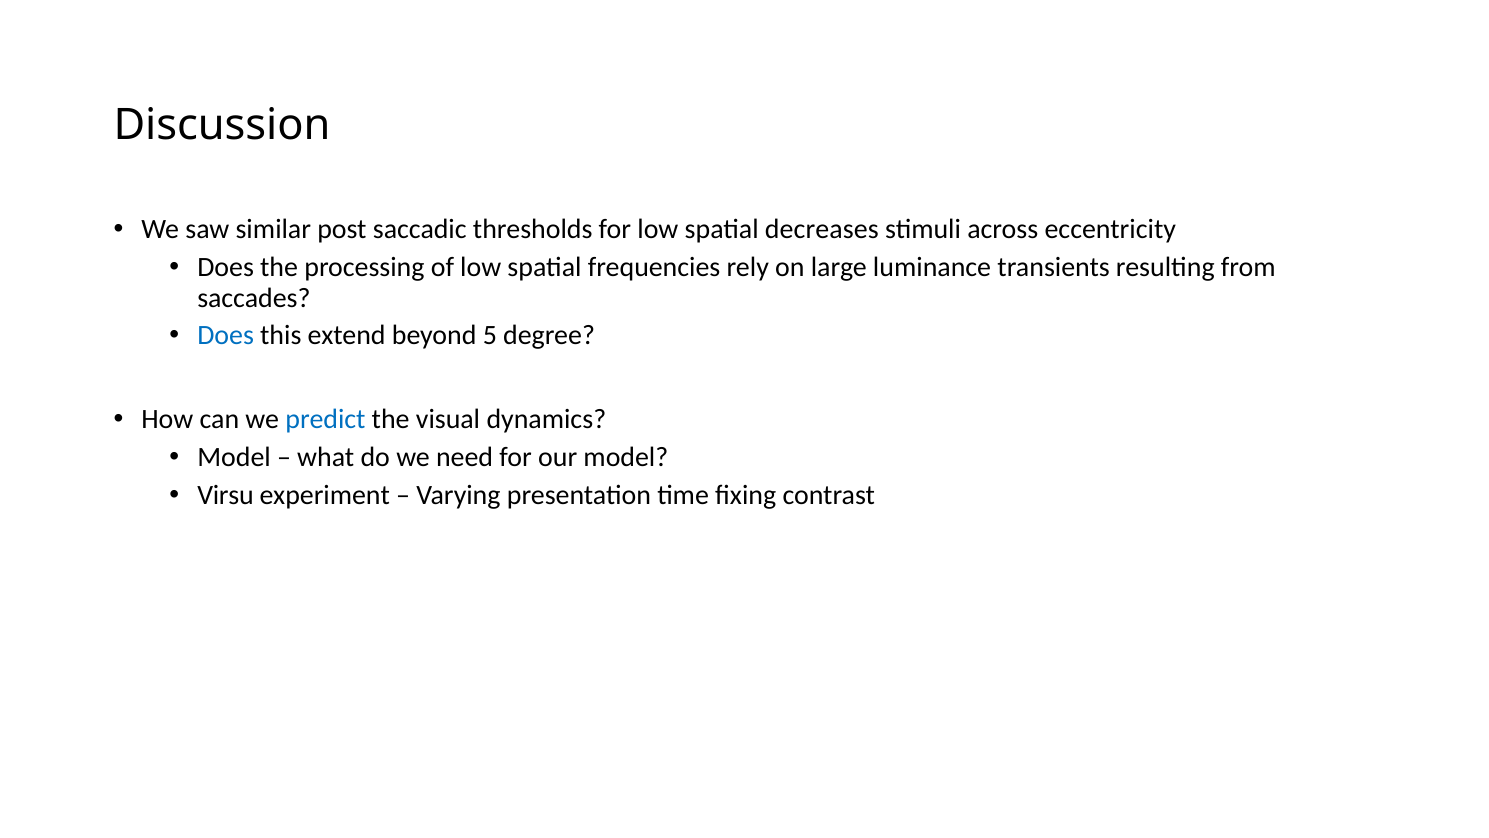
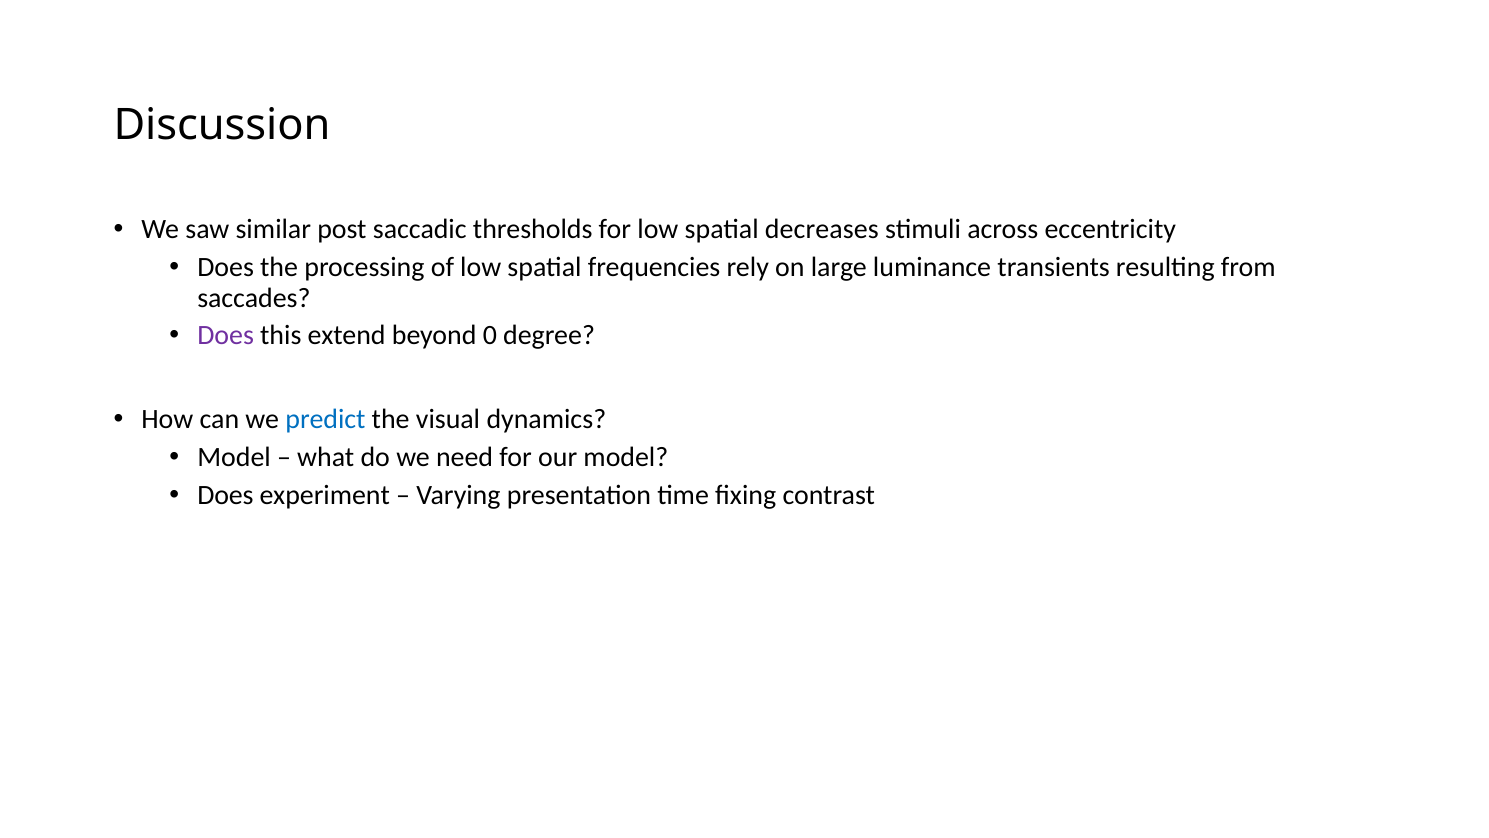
Does at (226, 336) colour: blue -> purple
5: 5 -> 0
Virsu at (225, 495): Virsu -> Does
